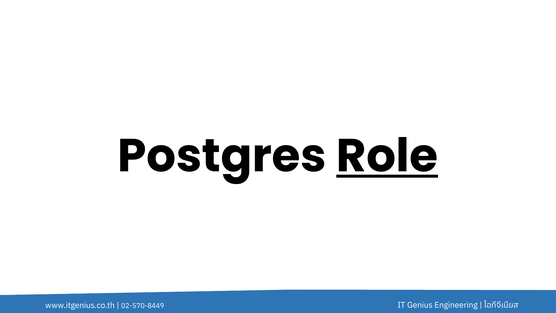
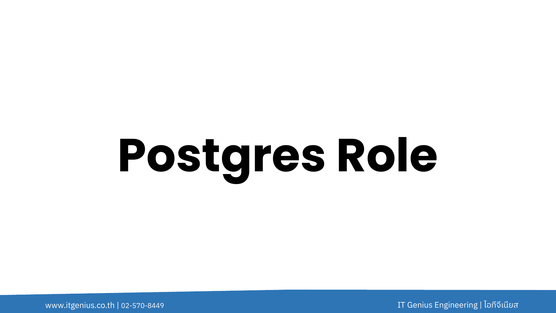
Role underline: present -> none
